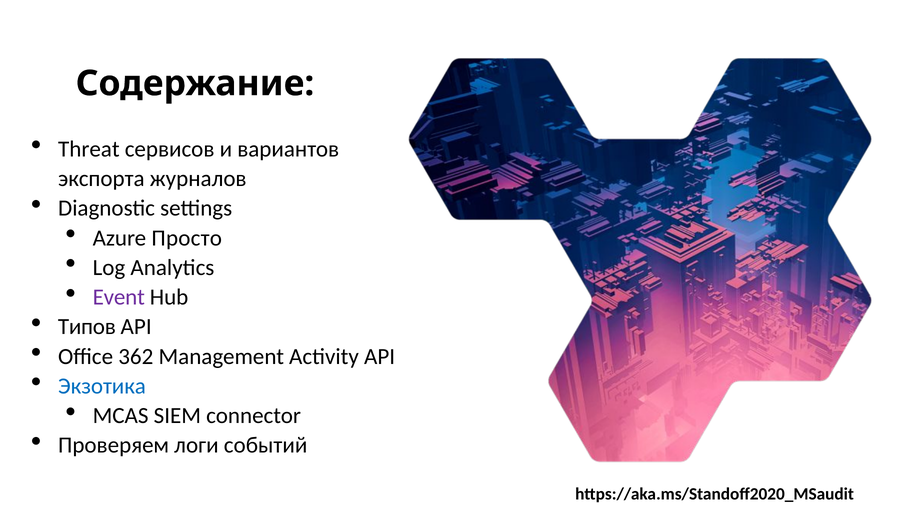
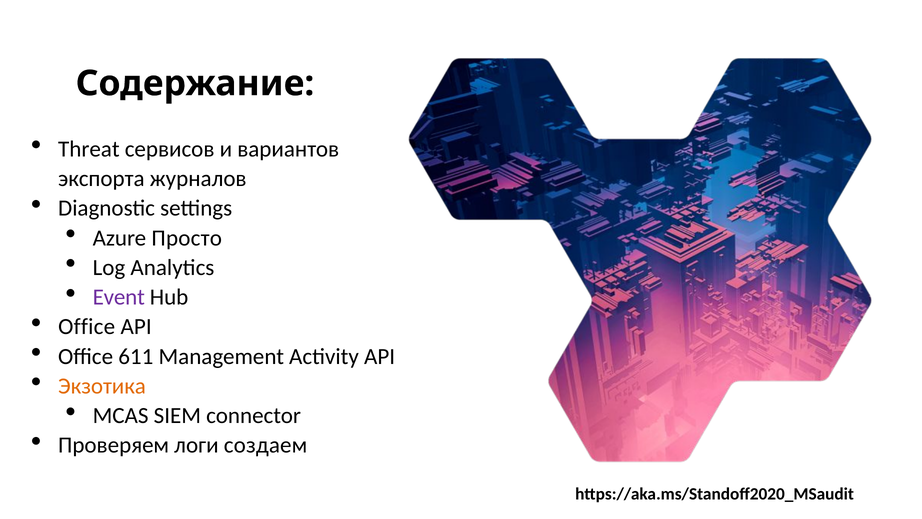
Типов at (87, 327): Типов -> Office
362: 362 -> 611
Экзотика colour: blue -> orange
событий: событий -> создаем
